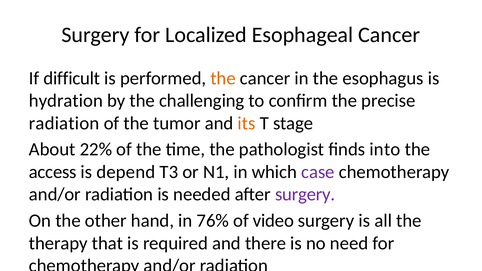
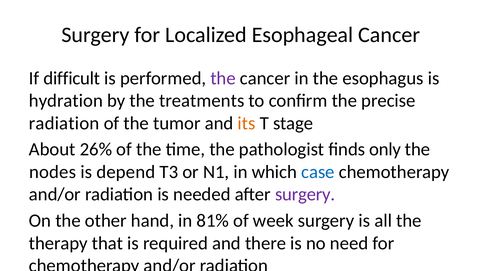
the at (223, 78) colour: orange -> purple
challenging: challenging -> treatments
22%: 22% -> 26%
into: into -> only
access: access -> nodes
case colour: purple -> blue
76%: 76% -> 81%
video: video -> week
